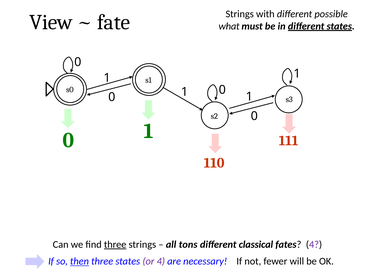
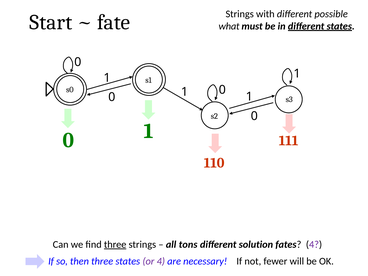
View: View -> Start
classical: classical -> solution
then underline: present -> none
